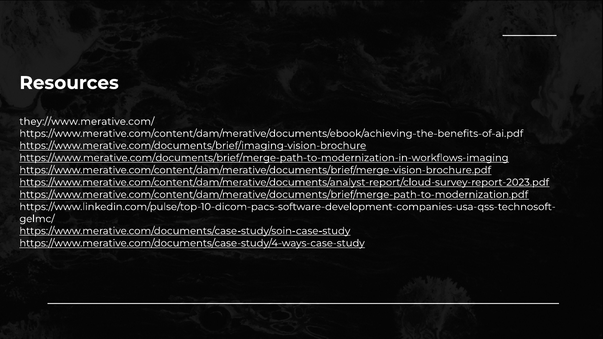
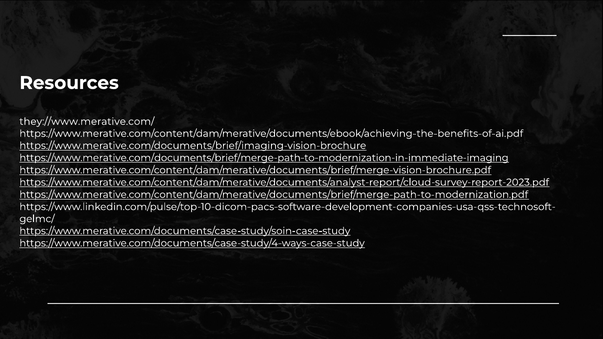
https://www.merative.com/documents/brief/merge-path-to-modernization-in-workflows-imaging: https://www.merative.com/documents/brief/merge-path-to-modernization-in-workflows-imaging -> https://www.merative.com/documents/brief/merge-path-to-modernization-in-immediate-imaging
